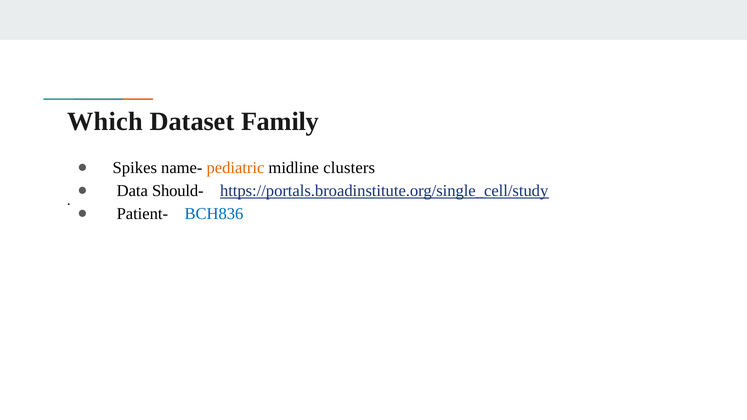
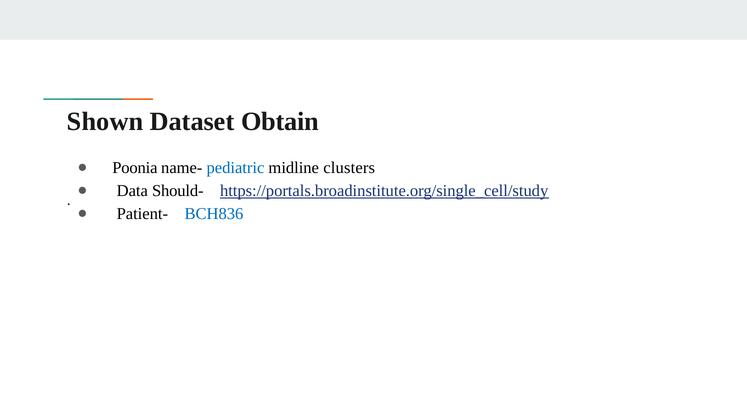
Which: Which -> Shown
Family: Family -> Obtain
Spikes: Spikes -> Poonia
pediatric colour: orange -> blue
